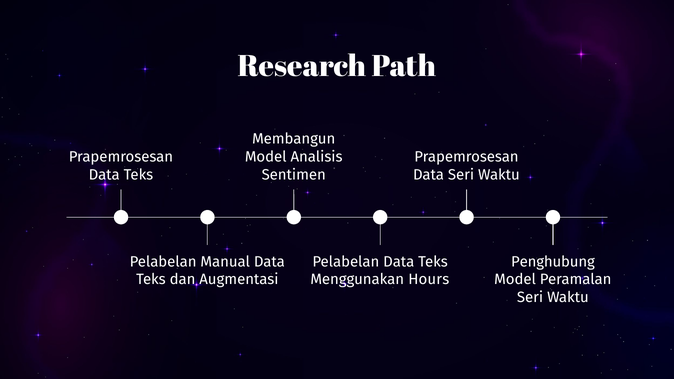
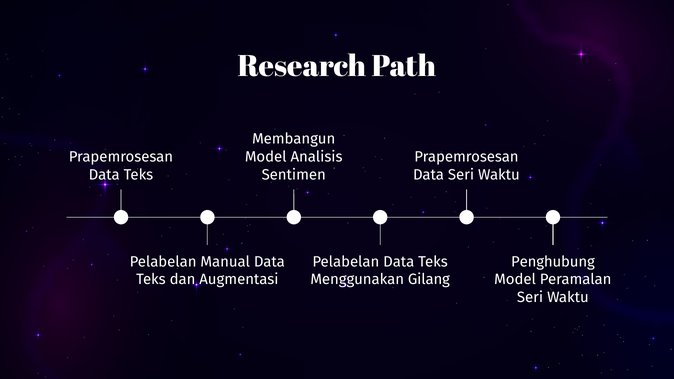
Hours: Hours -> Gilang
